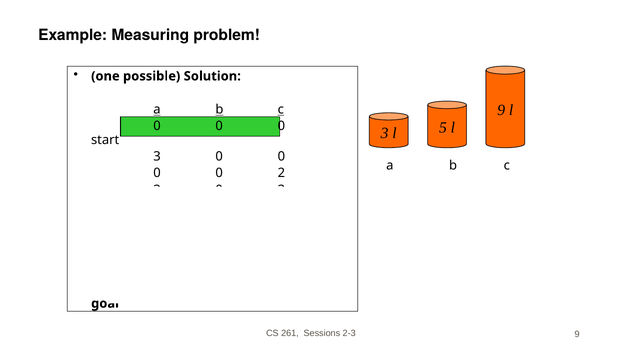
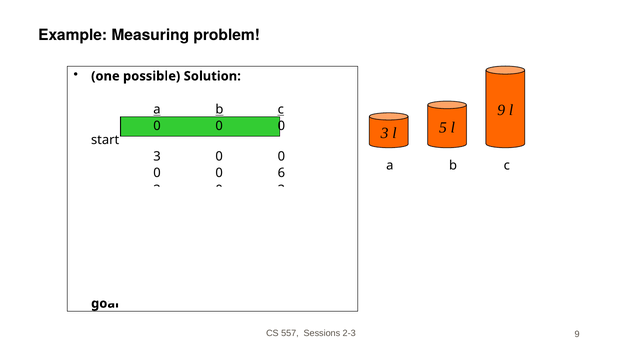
2 at (281, 173): 2 -> 6
261: 261 -> 557
